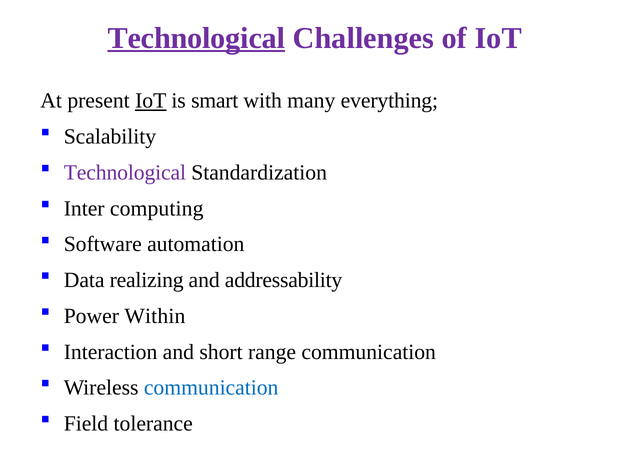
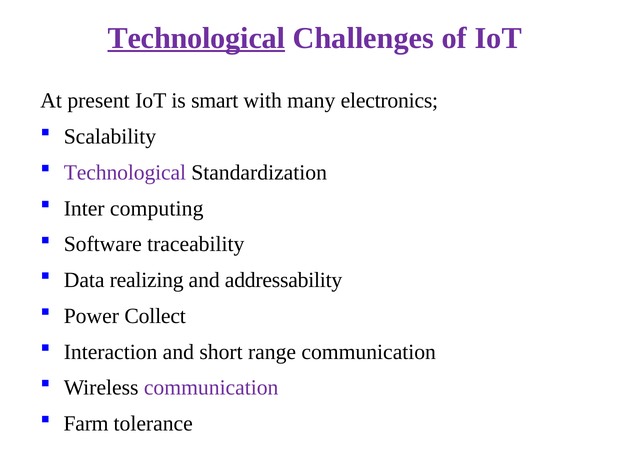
IoT at (151, 101) underline: present -> none
everything: everything -> electronics
automation: automation -> traceability
Within: Within -> Collect
communication at (211, 388) colour: blue -> purple
Field: Field -> Farm
